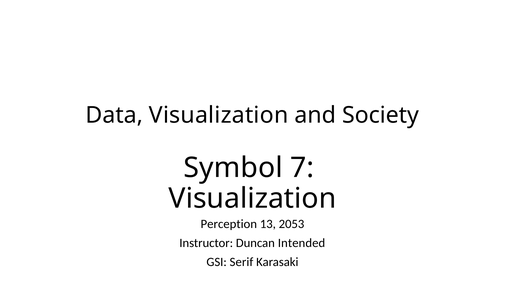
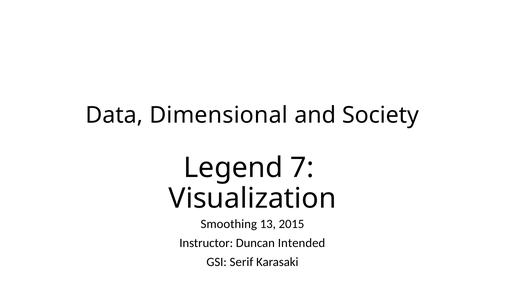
Data Visualization: Visualization -> Dimensional
Symbol: Symbol -> Legend
Perception: Perception -> Smoothing
2053: 2053 -> 2015
